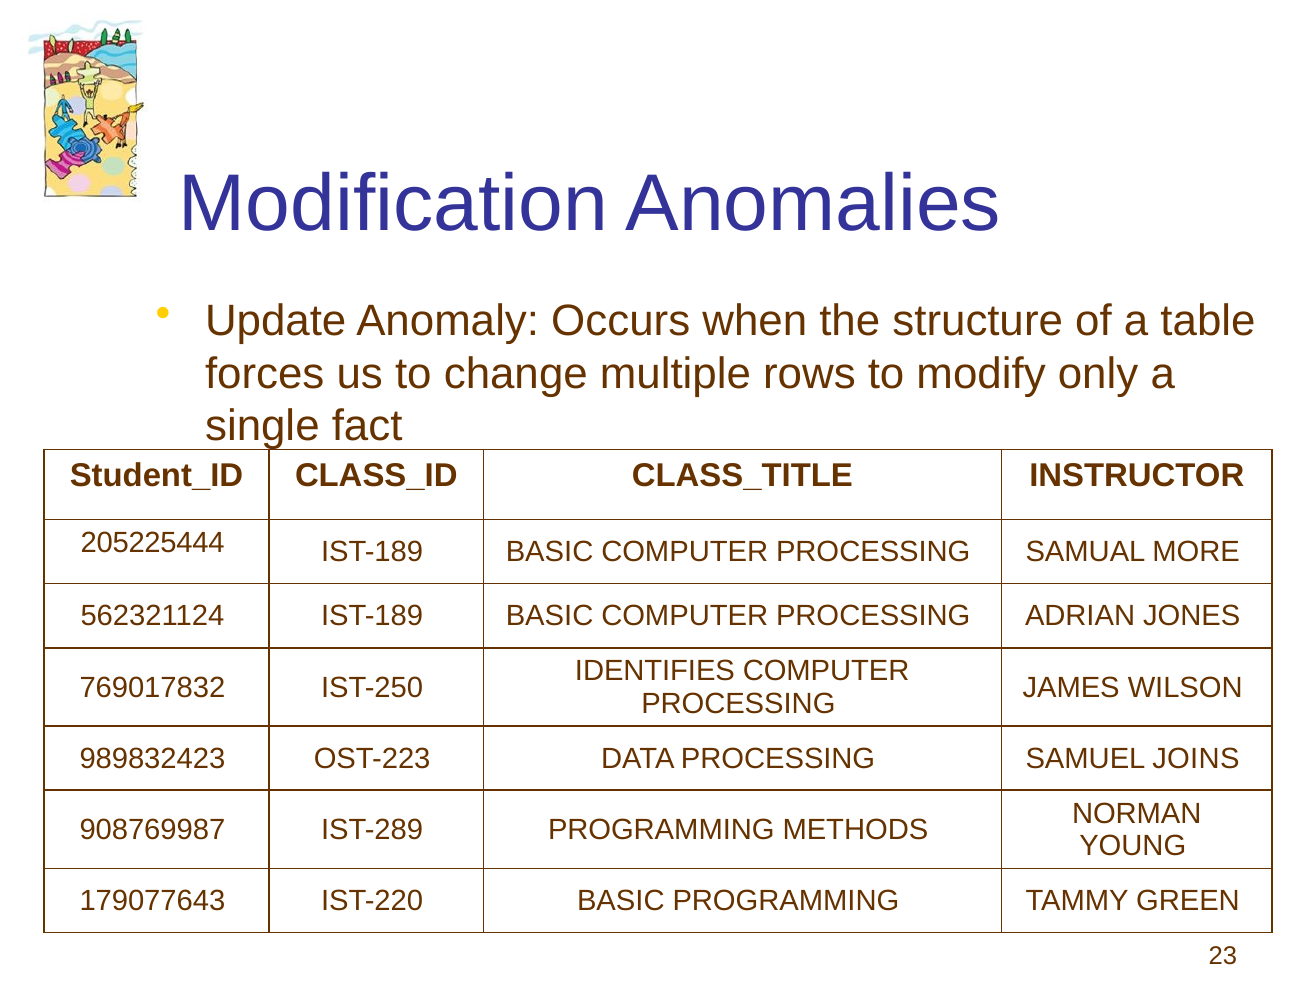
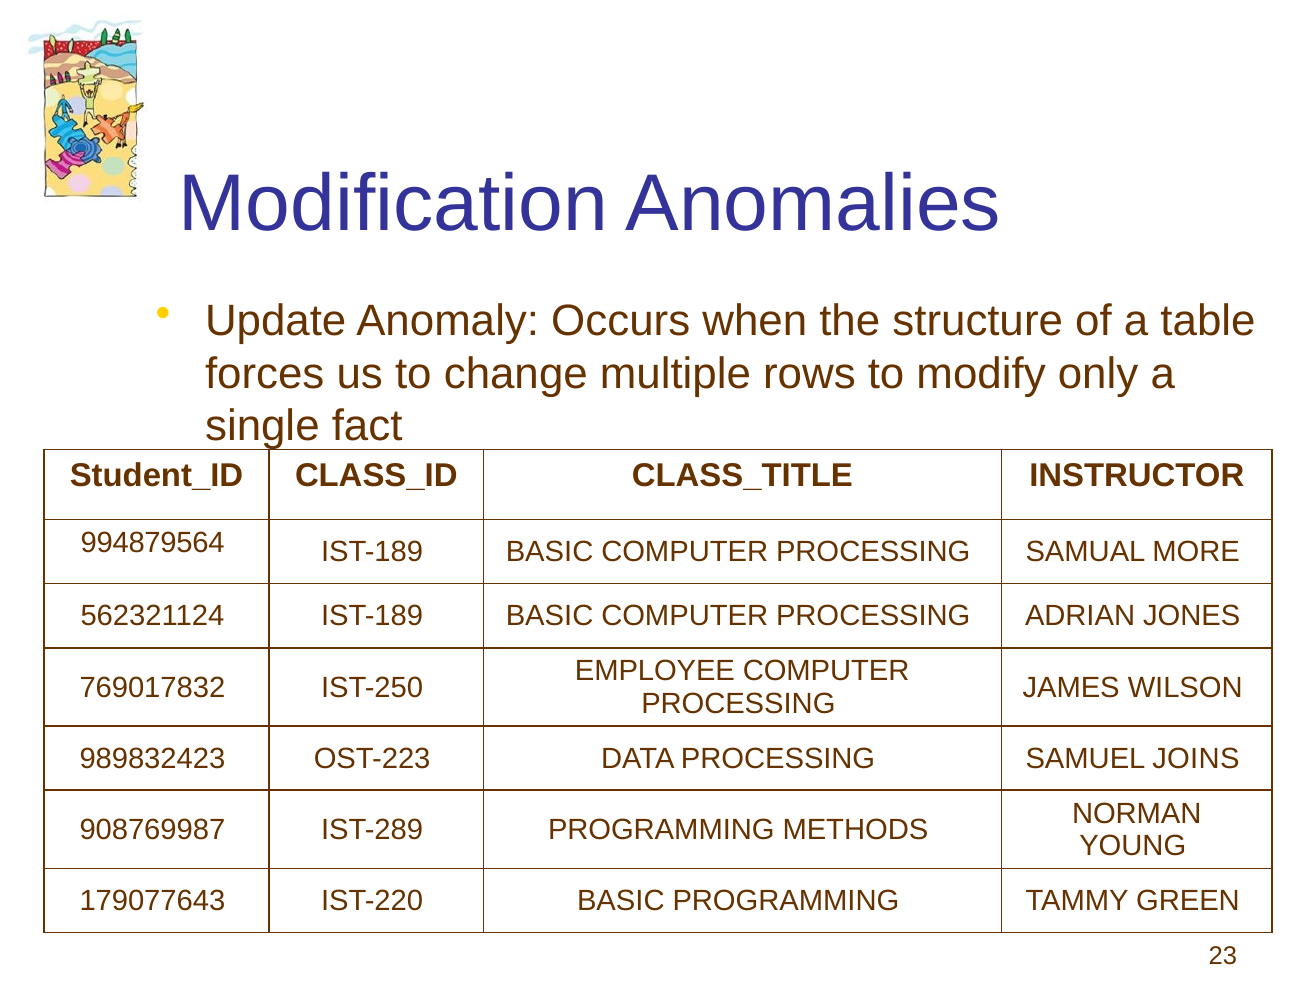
205225444: 205225444 -> 994879564
IDENTIFIES: IDENTIFIES -> EMPLOYEE
